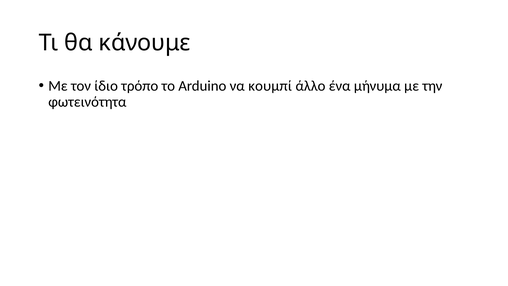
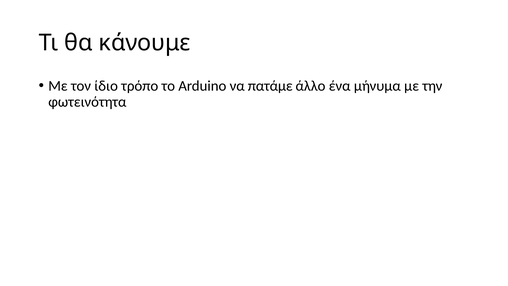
κουμπί: κουμπί -> πατάμε
